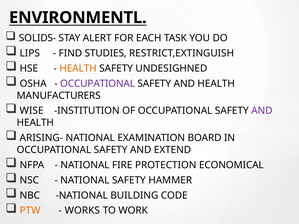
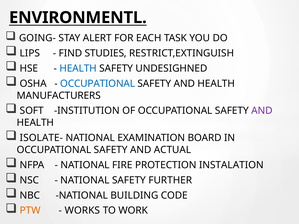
SOLIDS-: SOLIDS- -> GOING-
HEALTH at (78, 68) colour: orange -> blue
OCCUPATIONAL at (98, 84) colour: purple -> blue
WISE: WISE -> SOFT
ARISING-: ARISING- -> ISOLATE-
EXTEND: EXTEND -> ACTUAL
ECONOMICAL: ECONOMICAL -> INSTALATION
HAMMER: HAMMER -> FURTHER
